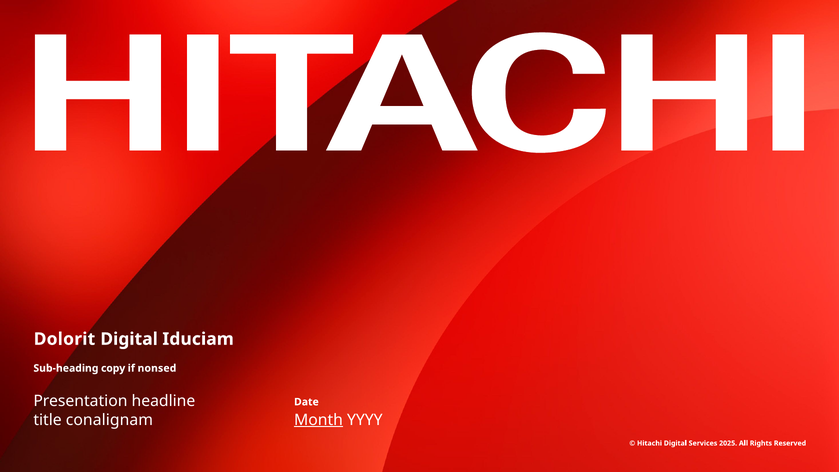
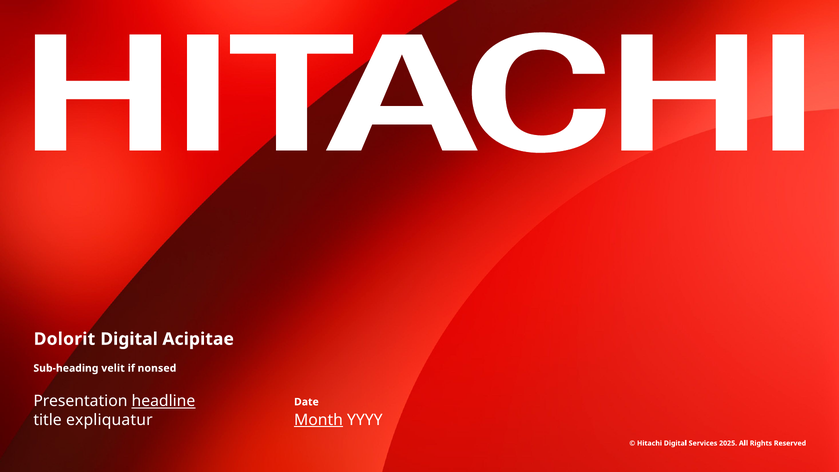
Iduciam: Iduciam -> Acipitae
copy: copy -> velit
headline underline: none -> present
conalignam: conalignam -> expliquatur
